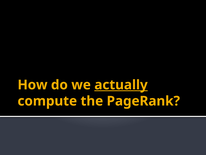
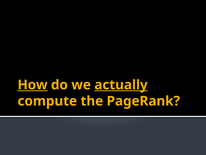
How underline: none -> present
